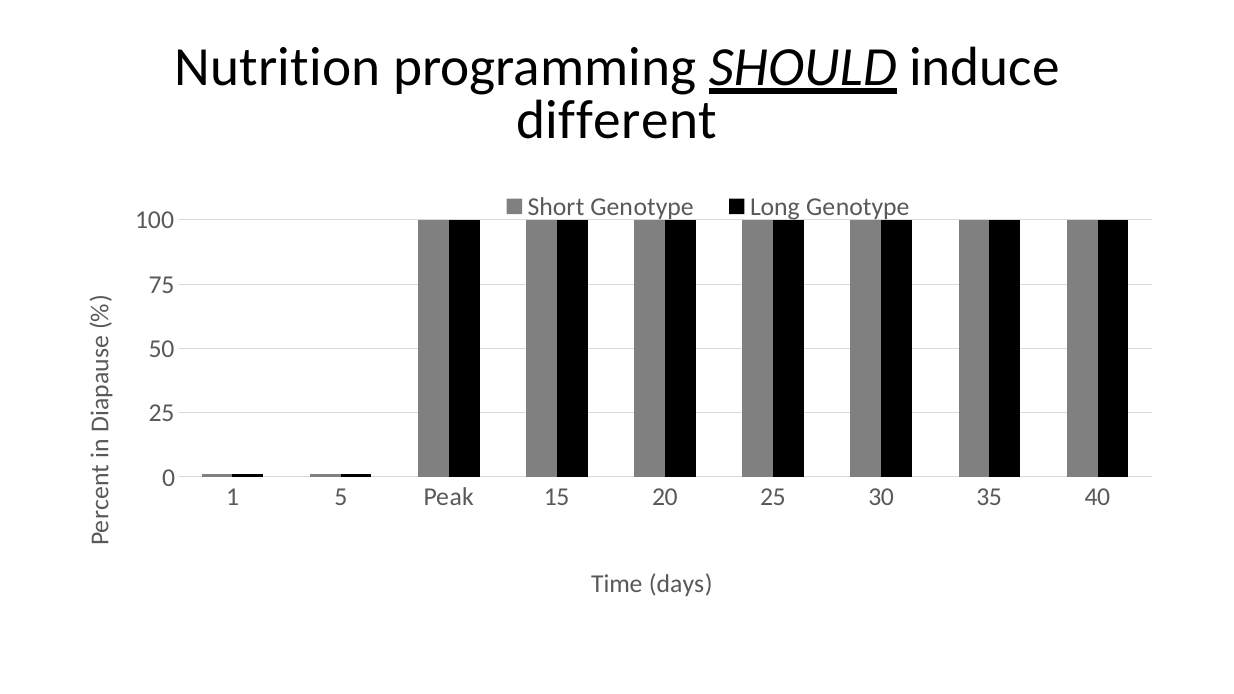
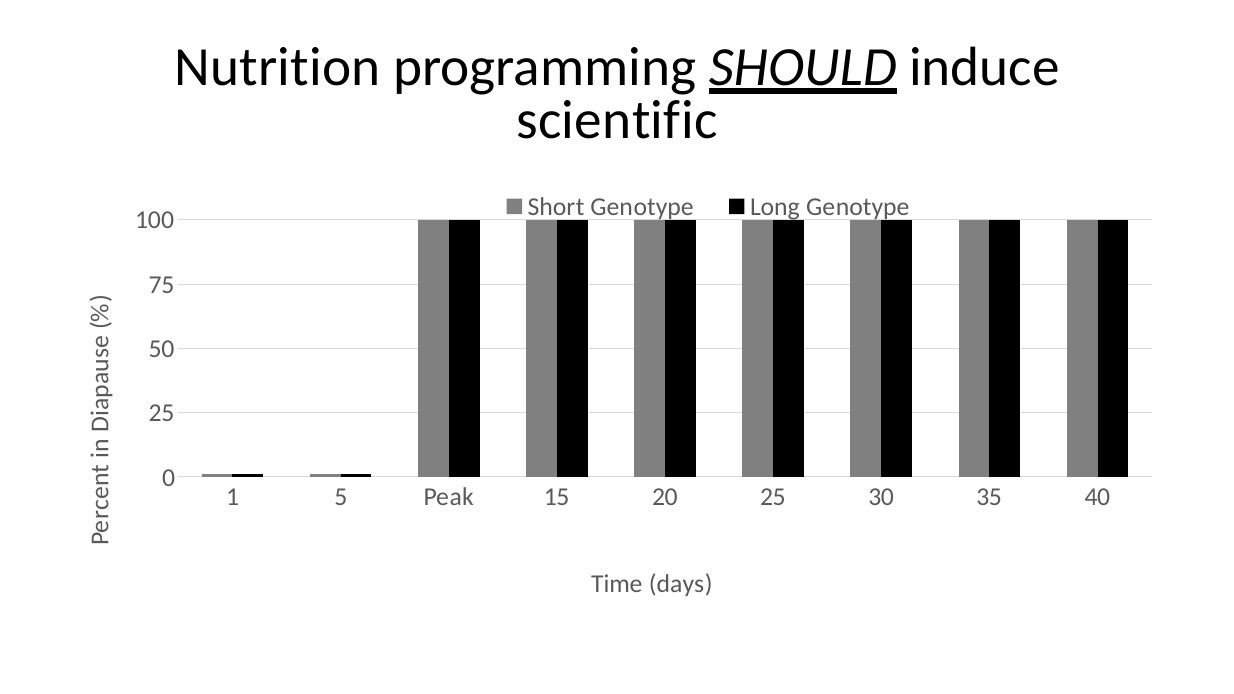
different: different -> scientific
